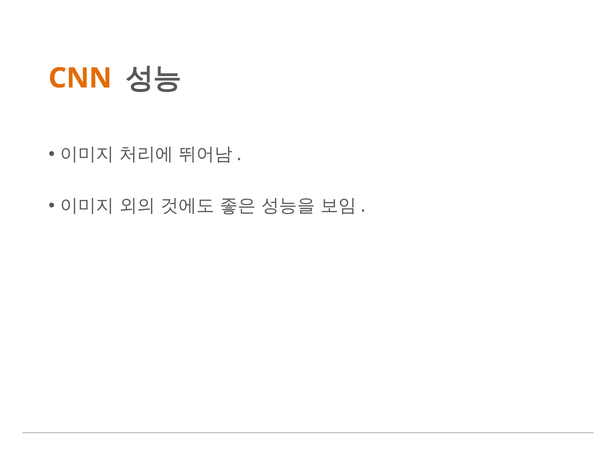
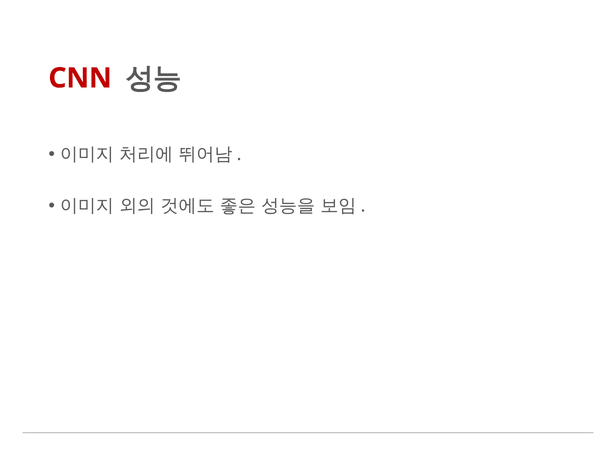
CNN colour: orange -> red
